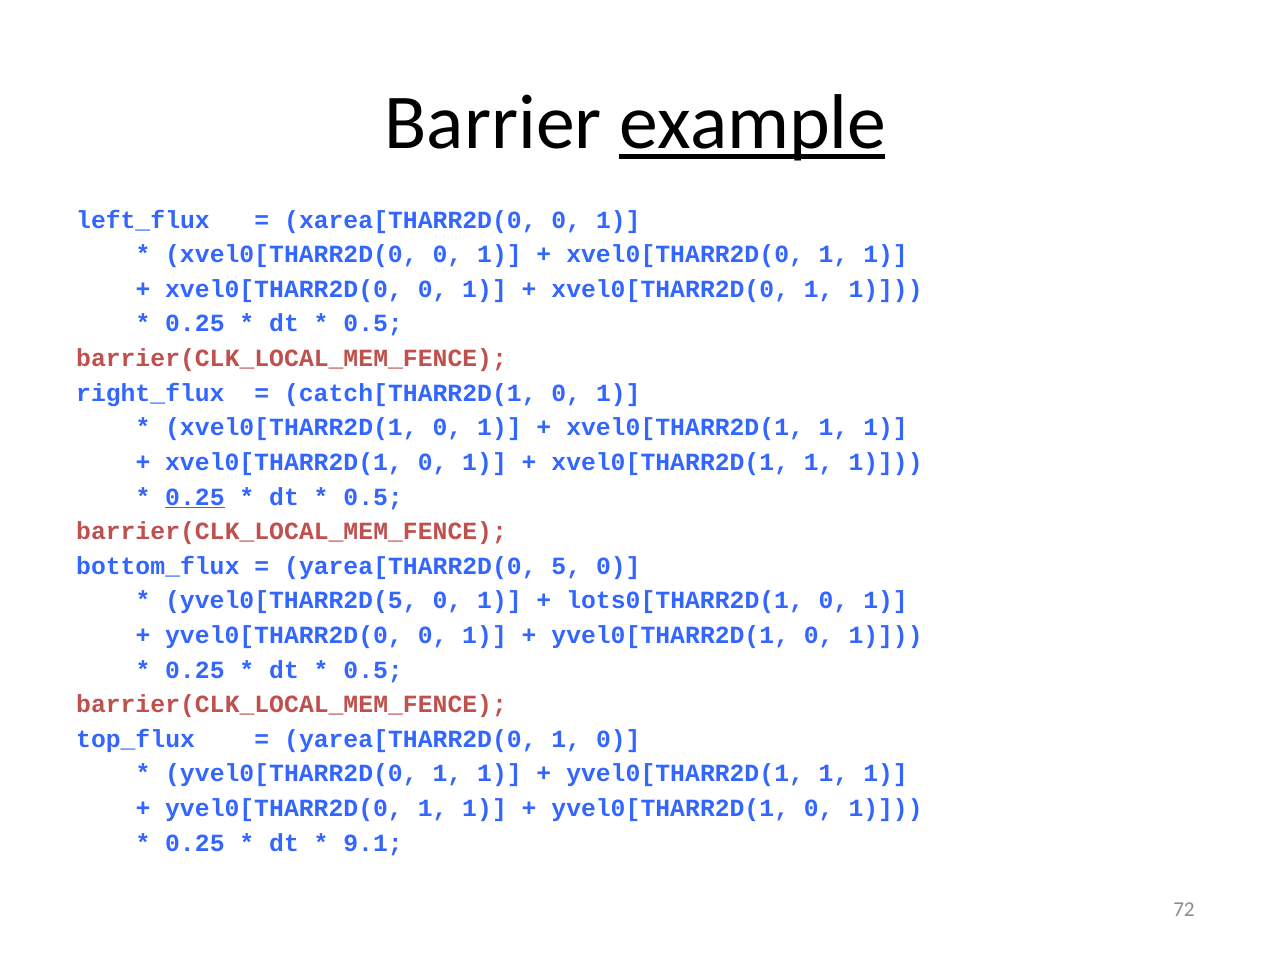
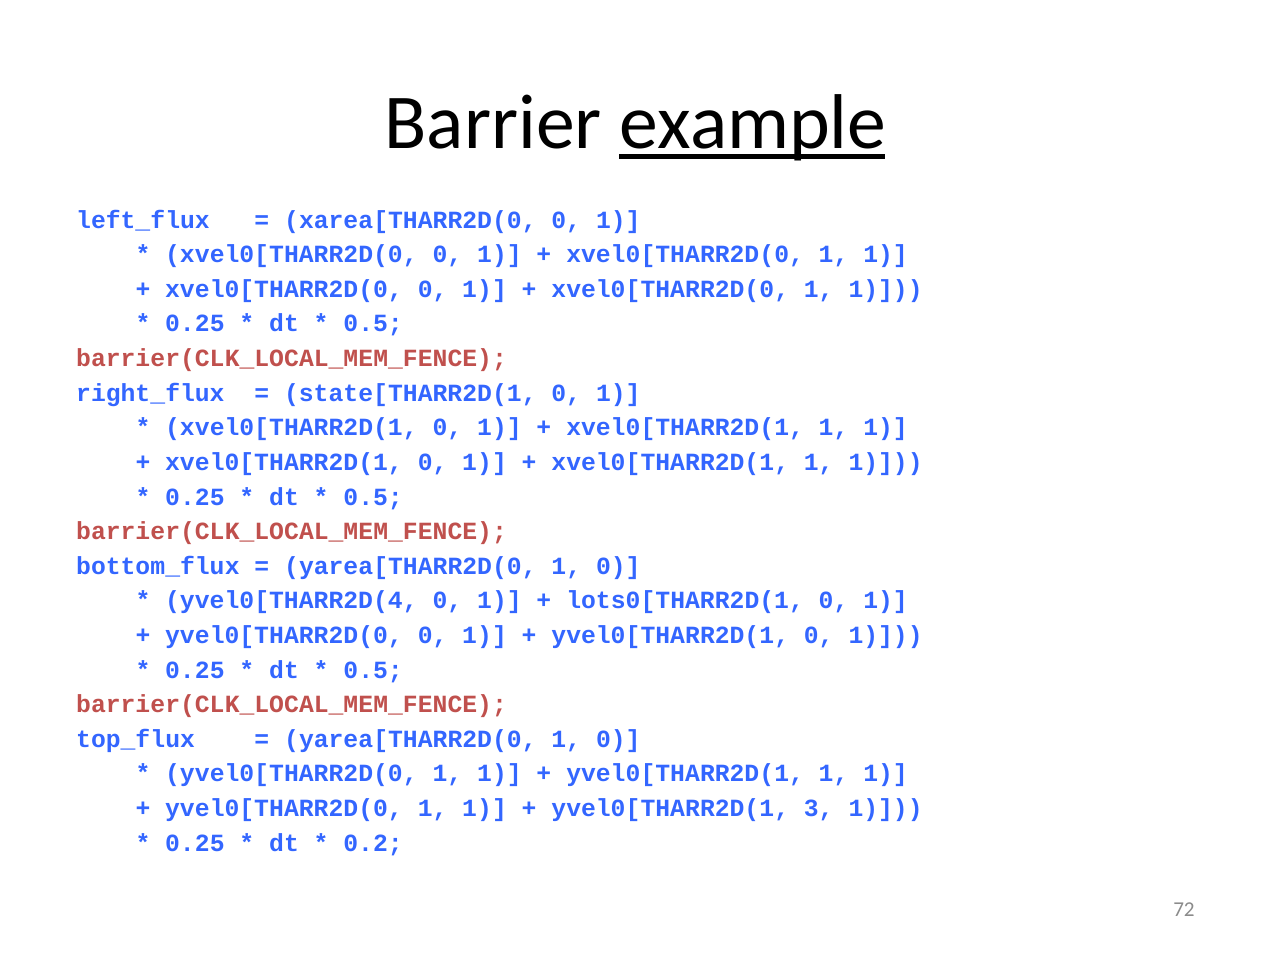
catch[THARR2D(1: catch[THARR2D(1 -> state[THARR2D(1
0.25 at (195, 497) underline: present -> none
5 at (566, 566): 5 -> 1
yvel0[THARR2D(5: yvel0[THARR2D(5 -> yvel0[THARR2D(4
0 at (819, 809): 0 -> 3
9.1: 9.1 -> 0.2
